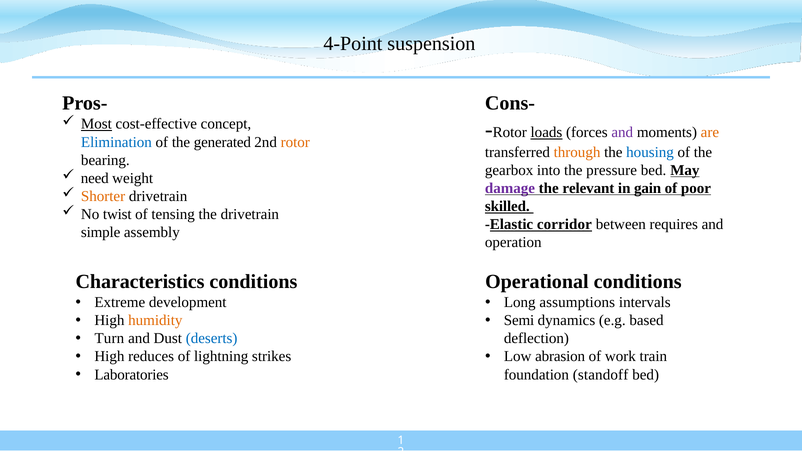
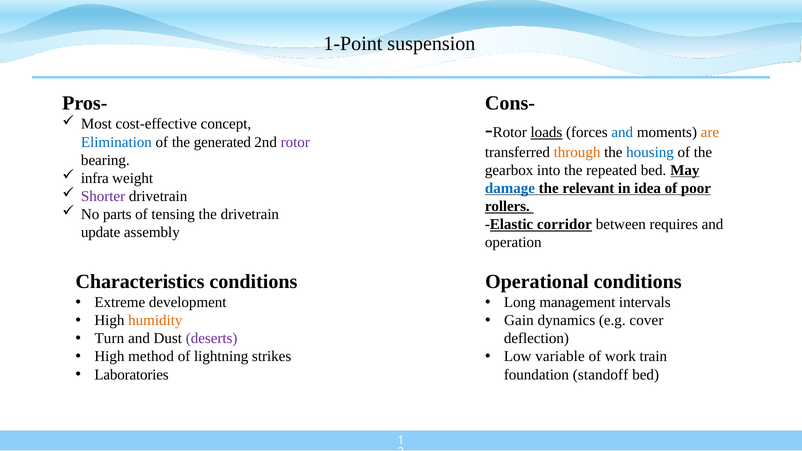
4-Point: 4-Point -> 1-Point
Most underline: present -> none
and at (622, 132) colour: purple -> blue
rotor at (295, 142) colour: orange -> purple
pressure: pressure -> repeated
need: need -> infra
damage colour: purple -> blue
gain: gain -> idea
Shorter colour: orange -> purple
skilled: skilled -> rollers
twist: twist -> parts
simple: simple -> update
assumptions: assumptions -> management
Semi: Semi -> Gain
based: based -> cover
deserts colour: blue -> purple
reduces: reduces -> method
abrasion: abrasion -> variable
